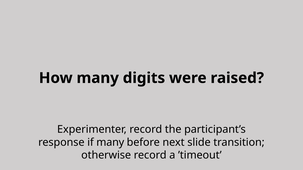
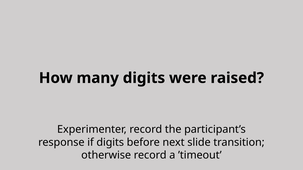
if many: many -> digits
